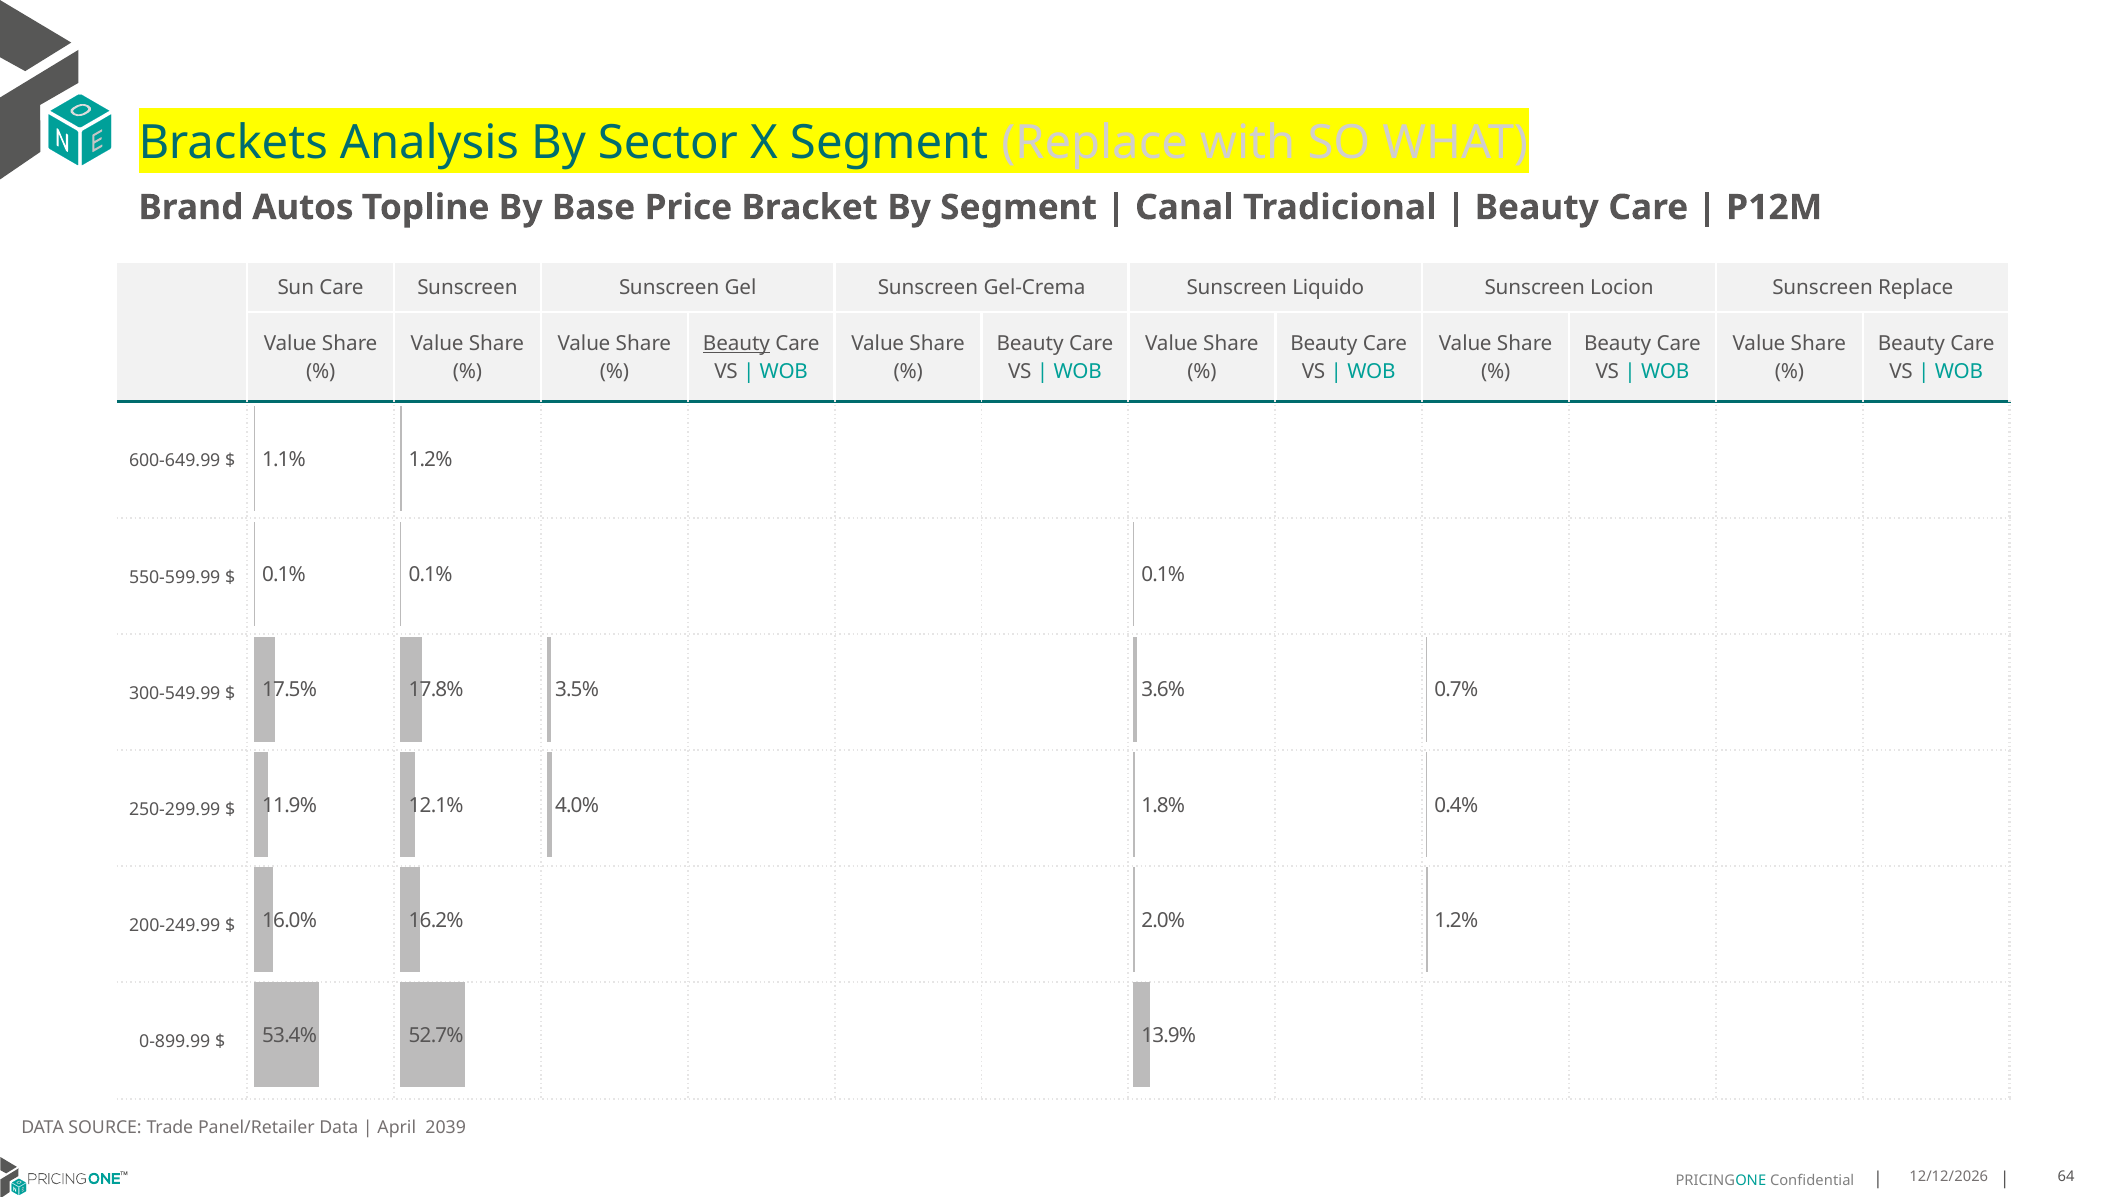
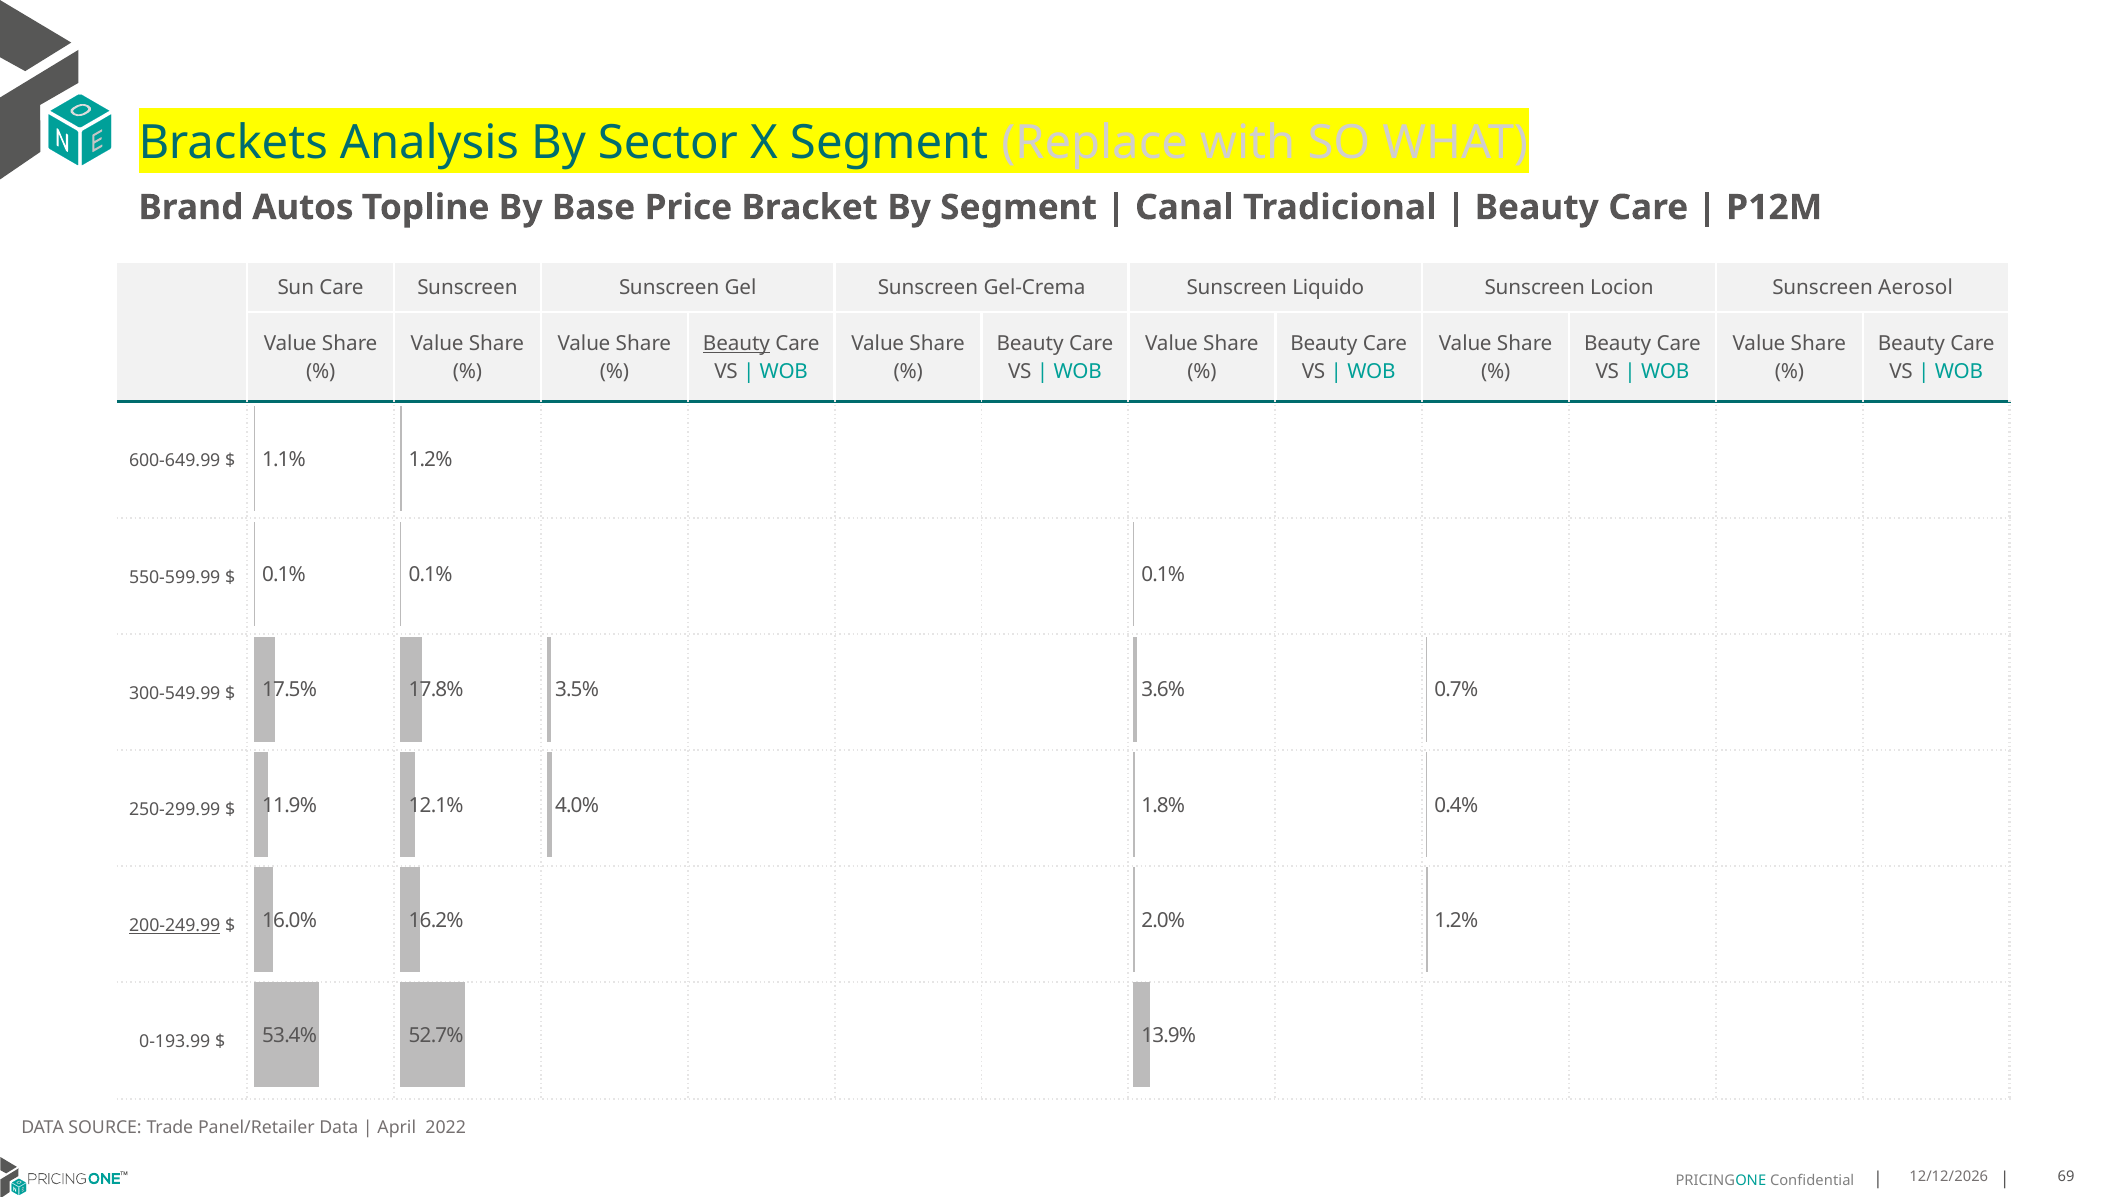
Sunscreen Replace: Replace -> Aerosol
200-249.99 underline: none -> present
0-899.99: 0-899.99 -> 0-193.99
2039: 2039 -> 2022
64: 64 -> 69
